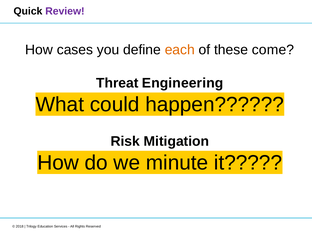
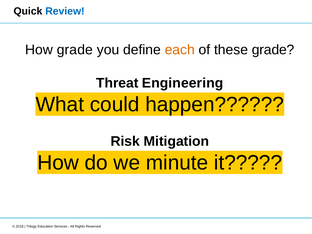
Review colour: purple -> blue
How cases: cases -> grade
these come: come -> grade
